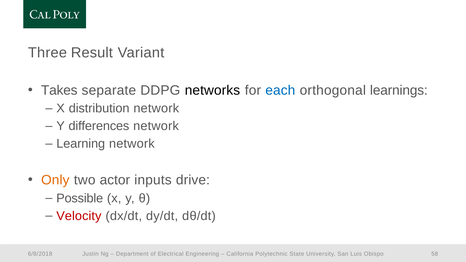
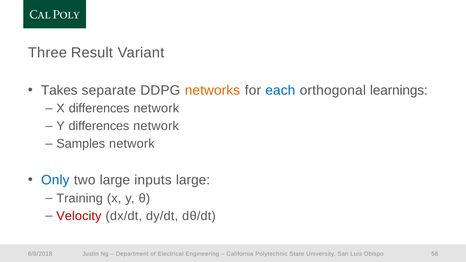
networks colour: black -> orange
X distribution: distribution -> differences
Learning: Learning -> Samples
Only colour: orange -> blue
two actor: actor -> large
inputs drive: drive -> large
Possible: Possible -> Training
